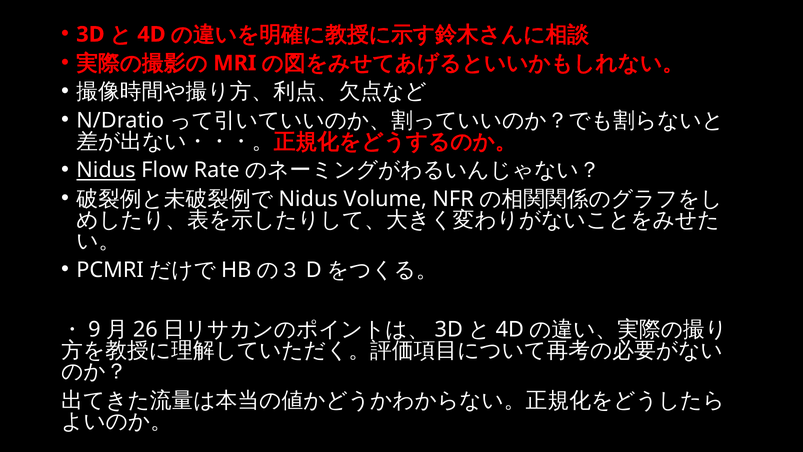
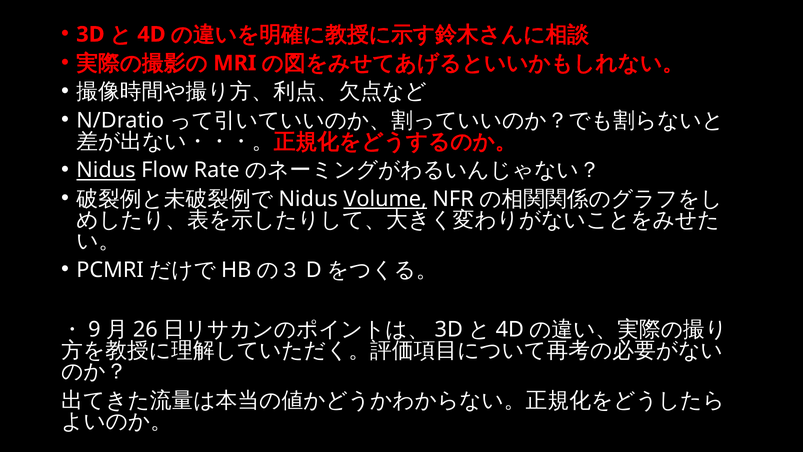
Volume underline: none -> present
